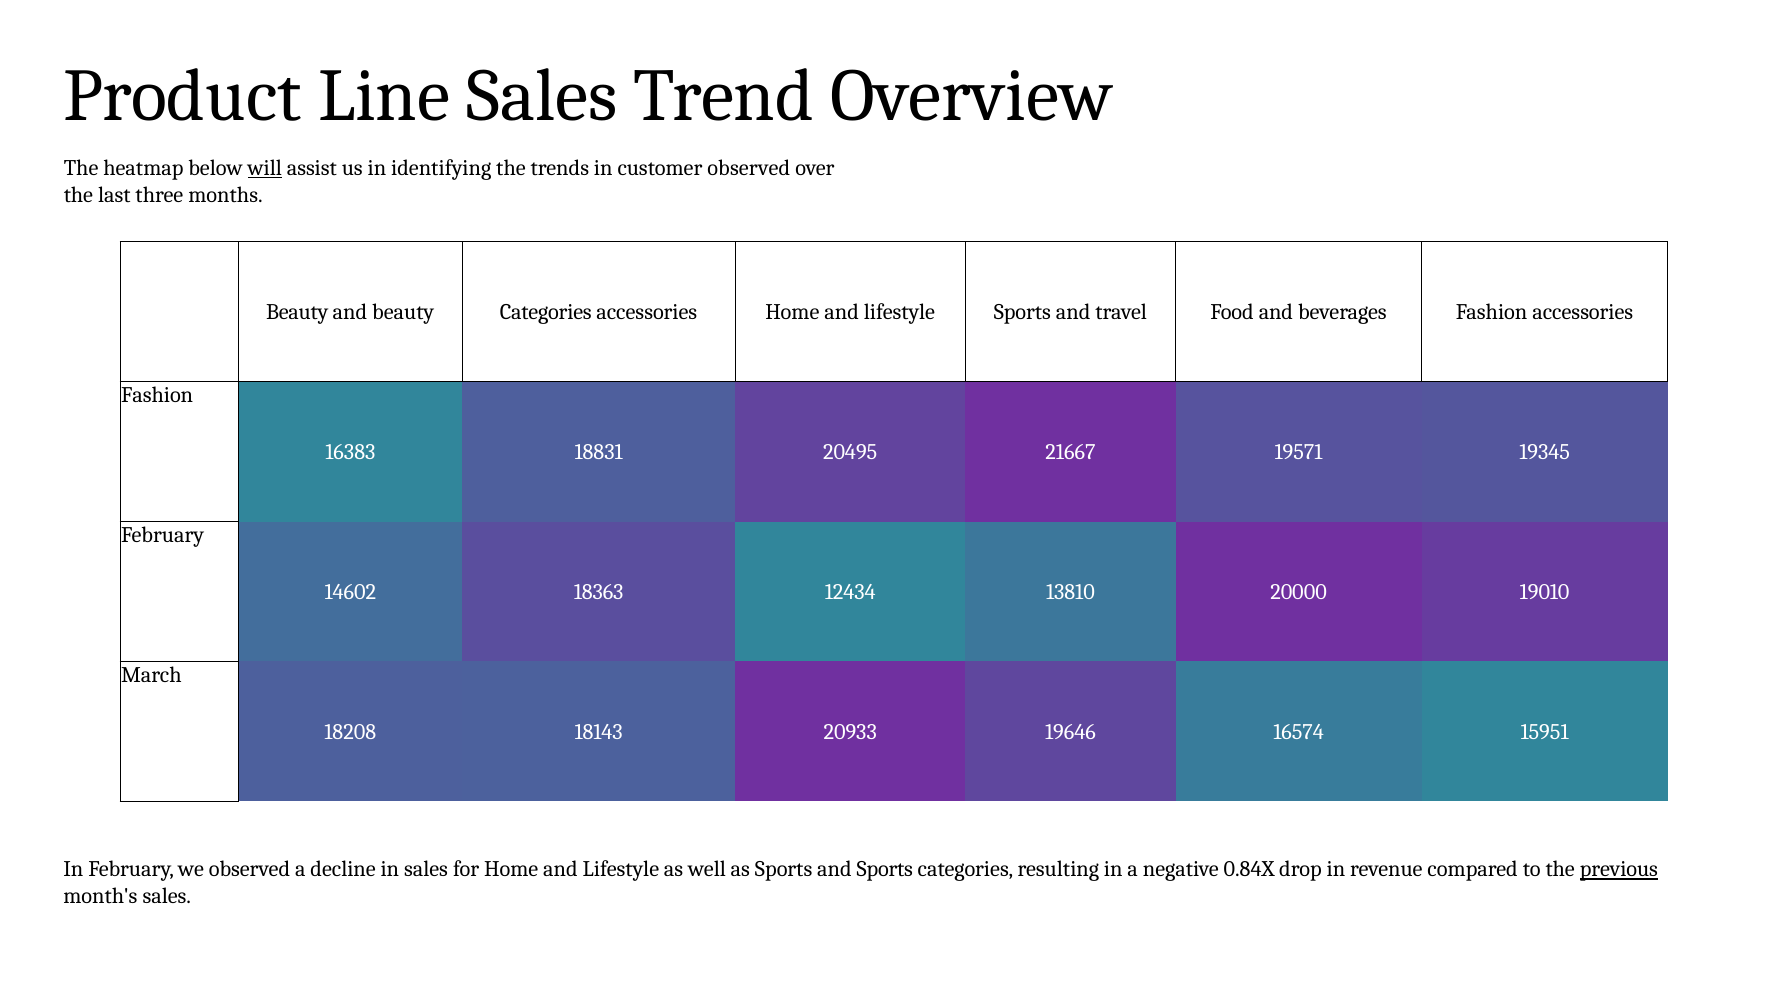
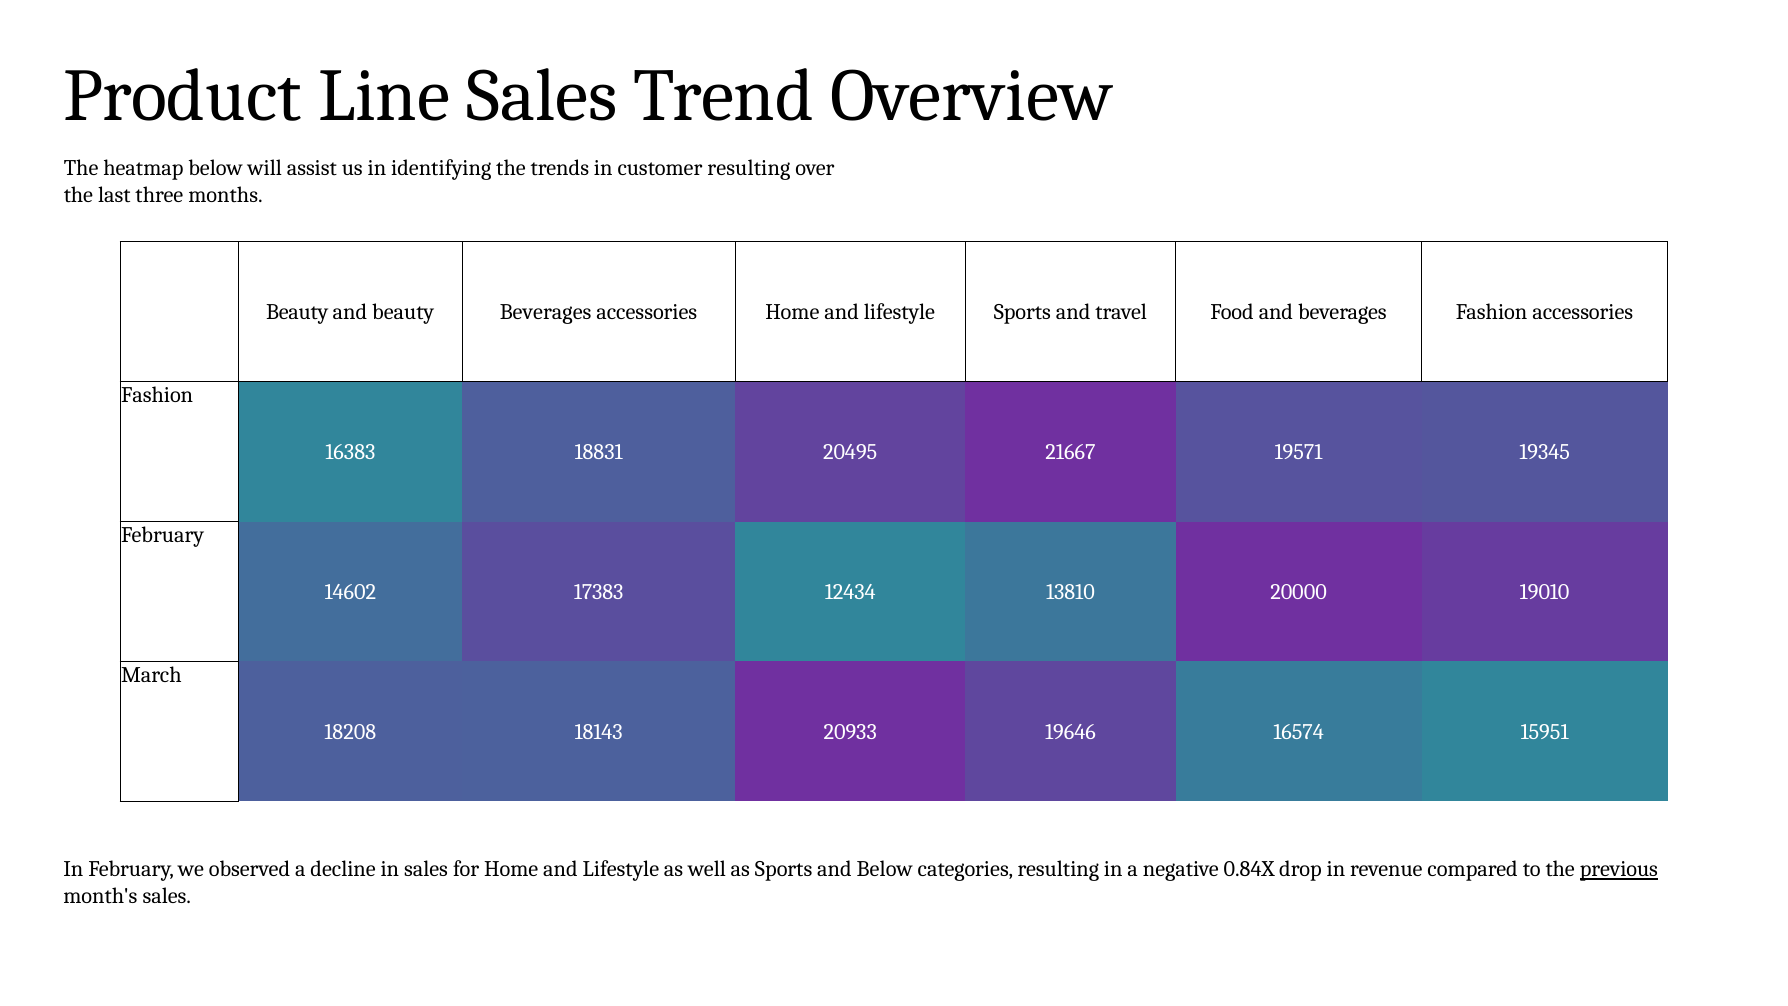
will underline: present -> none
customer observed: observed -> resulting
beauty Categories: Categories -> Beverages
18363: 18363 -> 17383
and Sports: Sports -> Below
